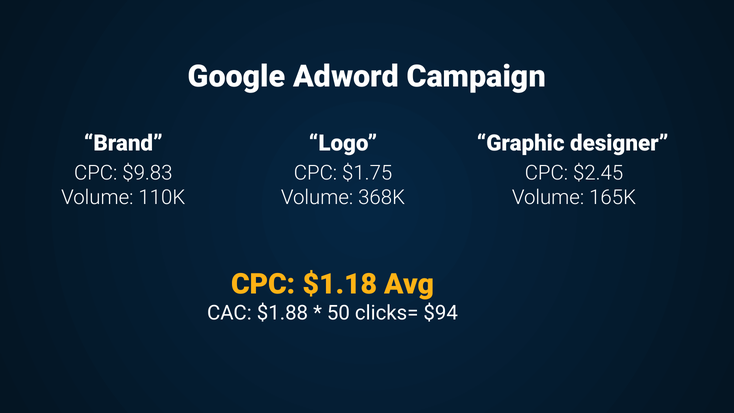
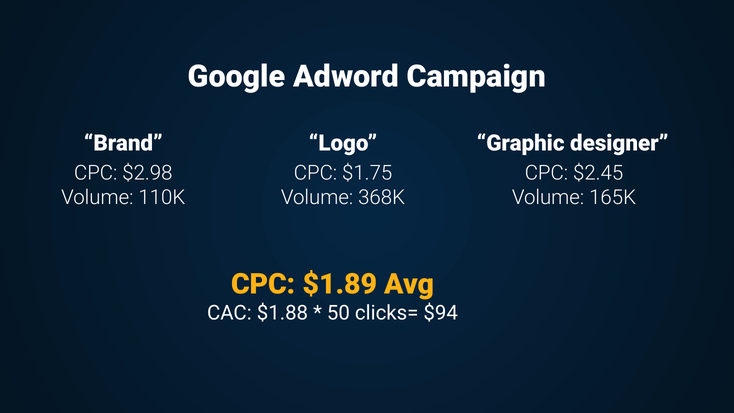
$9.83: $9.83 -> $2.98
$1.18: $1.18 -> $1.89
